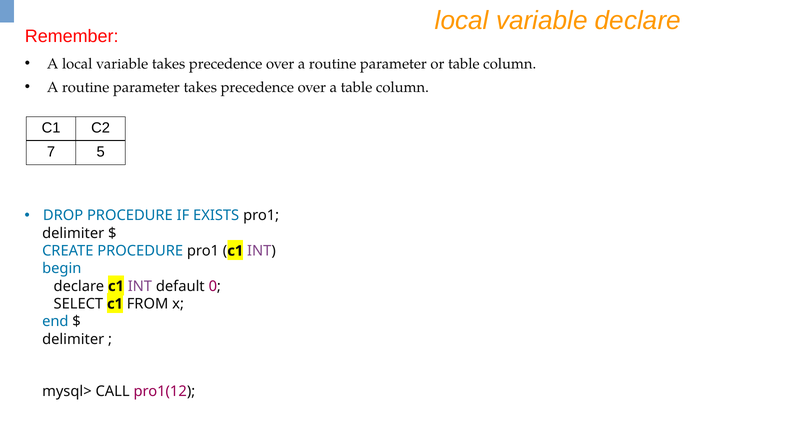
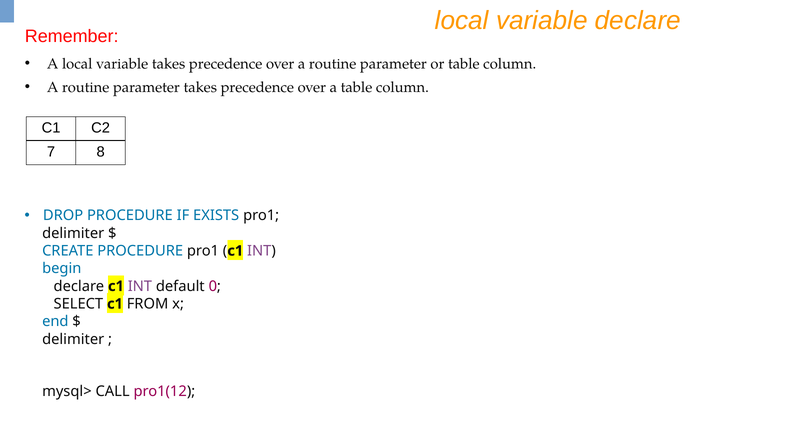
5: 5 -> 8
